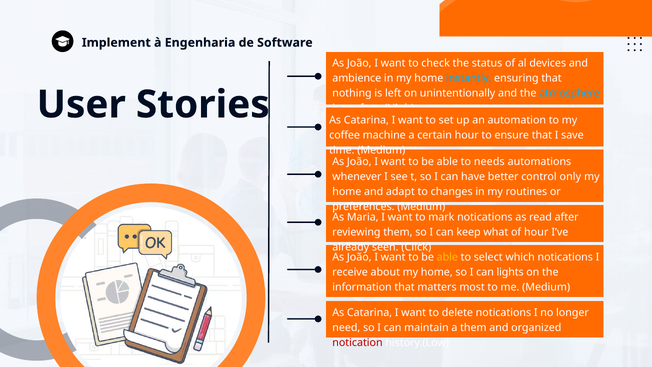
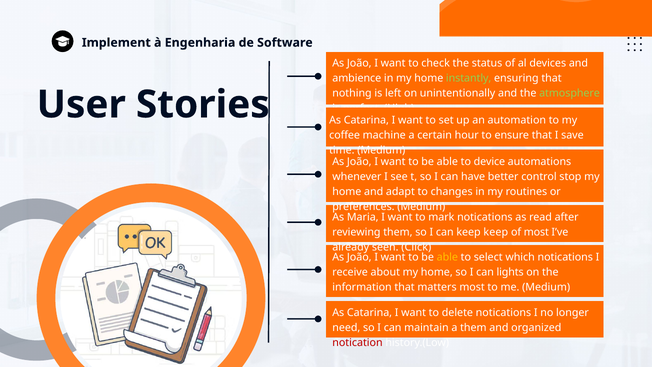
instantly colour: light blue -> light green
atmosphere colour: light blue -> light green
needs: needs -> device
only: only -> stop
keep what: what -> keep
of hour: hour -> most
